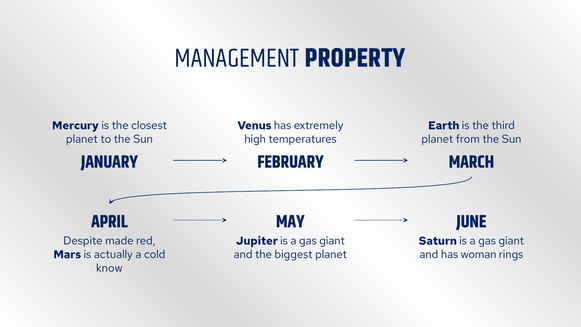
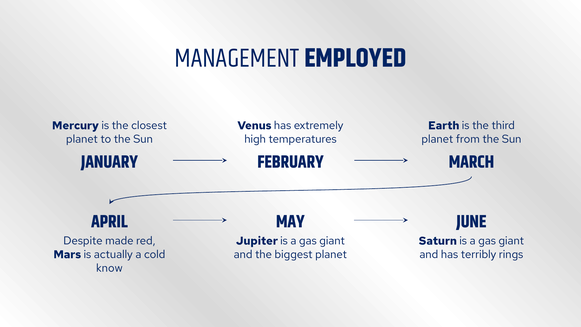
PROPERTY: PROPERTY -> EMPLOYED
woman: woman -> terribly
